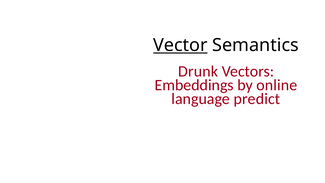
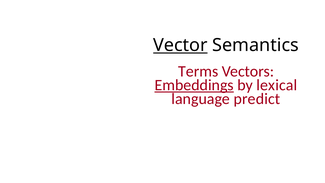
Drunk: Drunk -> Terms
Embeddings underline: none -> present
online: online -> lexical
